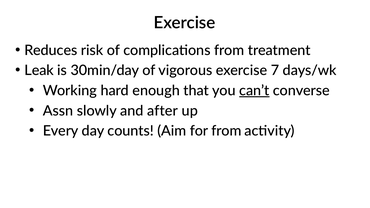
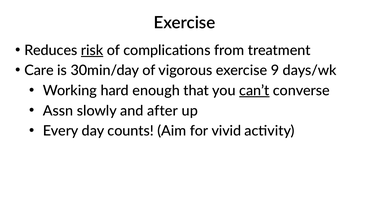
risk underline: none -> present
Leak: Leak -> Care
7: 7 -> 9
for from: from -> vivid
